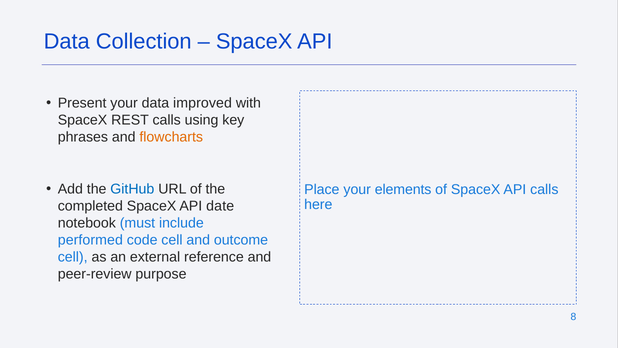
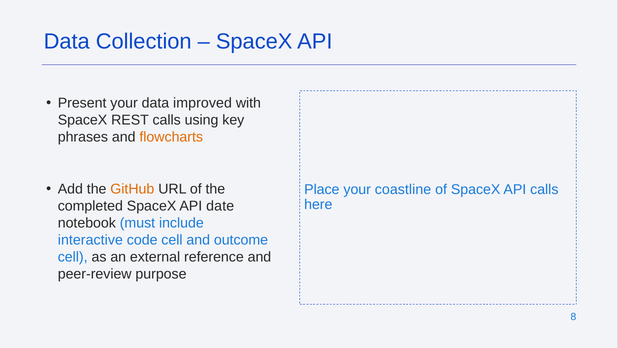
GitHub colour: blue -> orange
elements: elements -> coastline
performed: performed -> interactive
